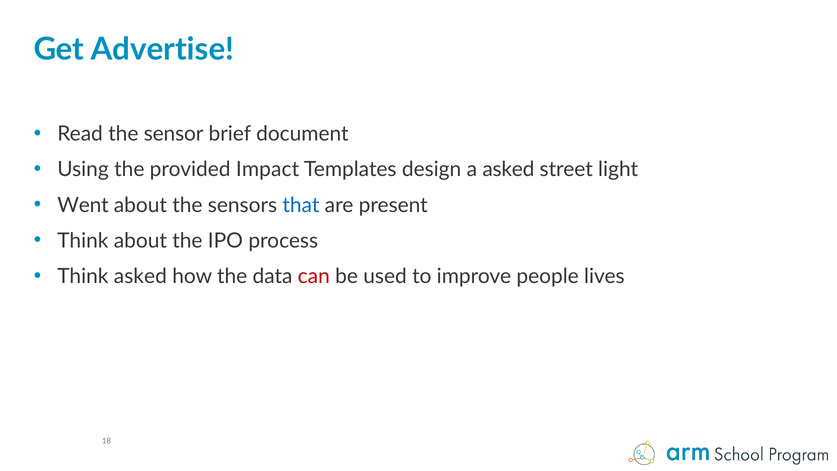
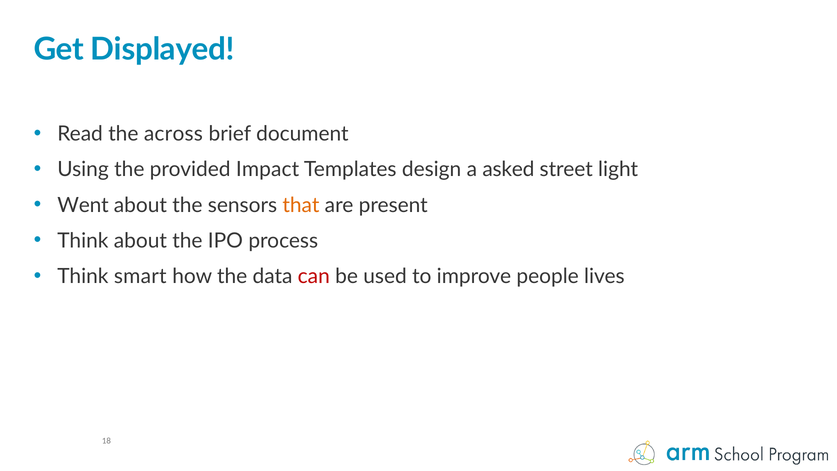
Advertise: Advertise -> Displayed
sensor: sensor -> across
that colour: blue -> orange
Think asked: asked -> smart
